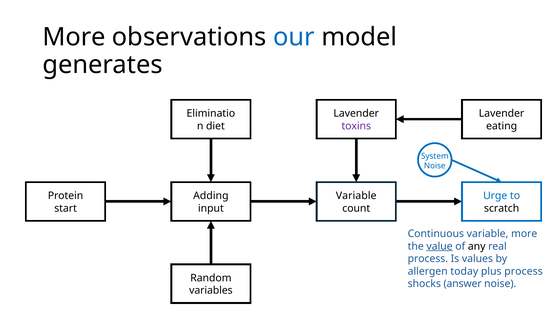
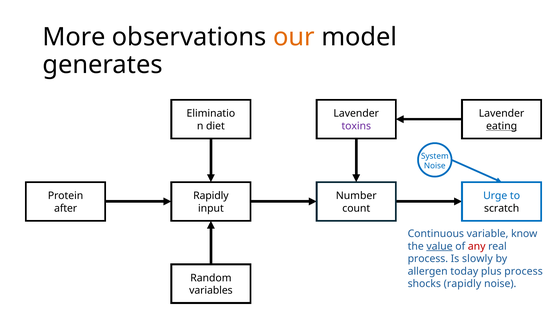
our colour: blue -> orange
eating underline: none -> present
Adding at (211, 196): Adding -> Rapidly
Variable at (356, 196): Variable -> Number
start: start -> after
variable more: more -> know
any colour: black -> red
values: values -> slowly
shocks answer: answer -> rapidly
